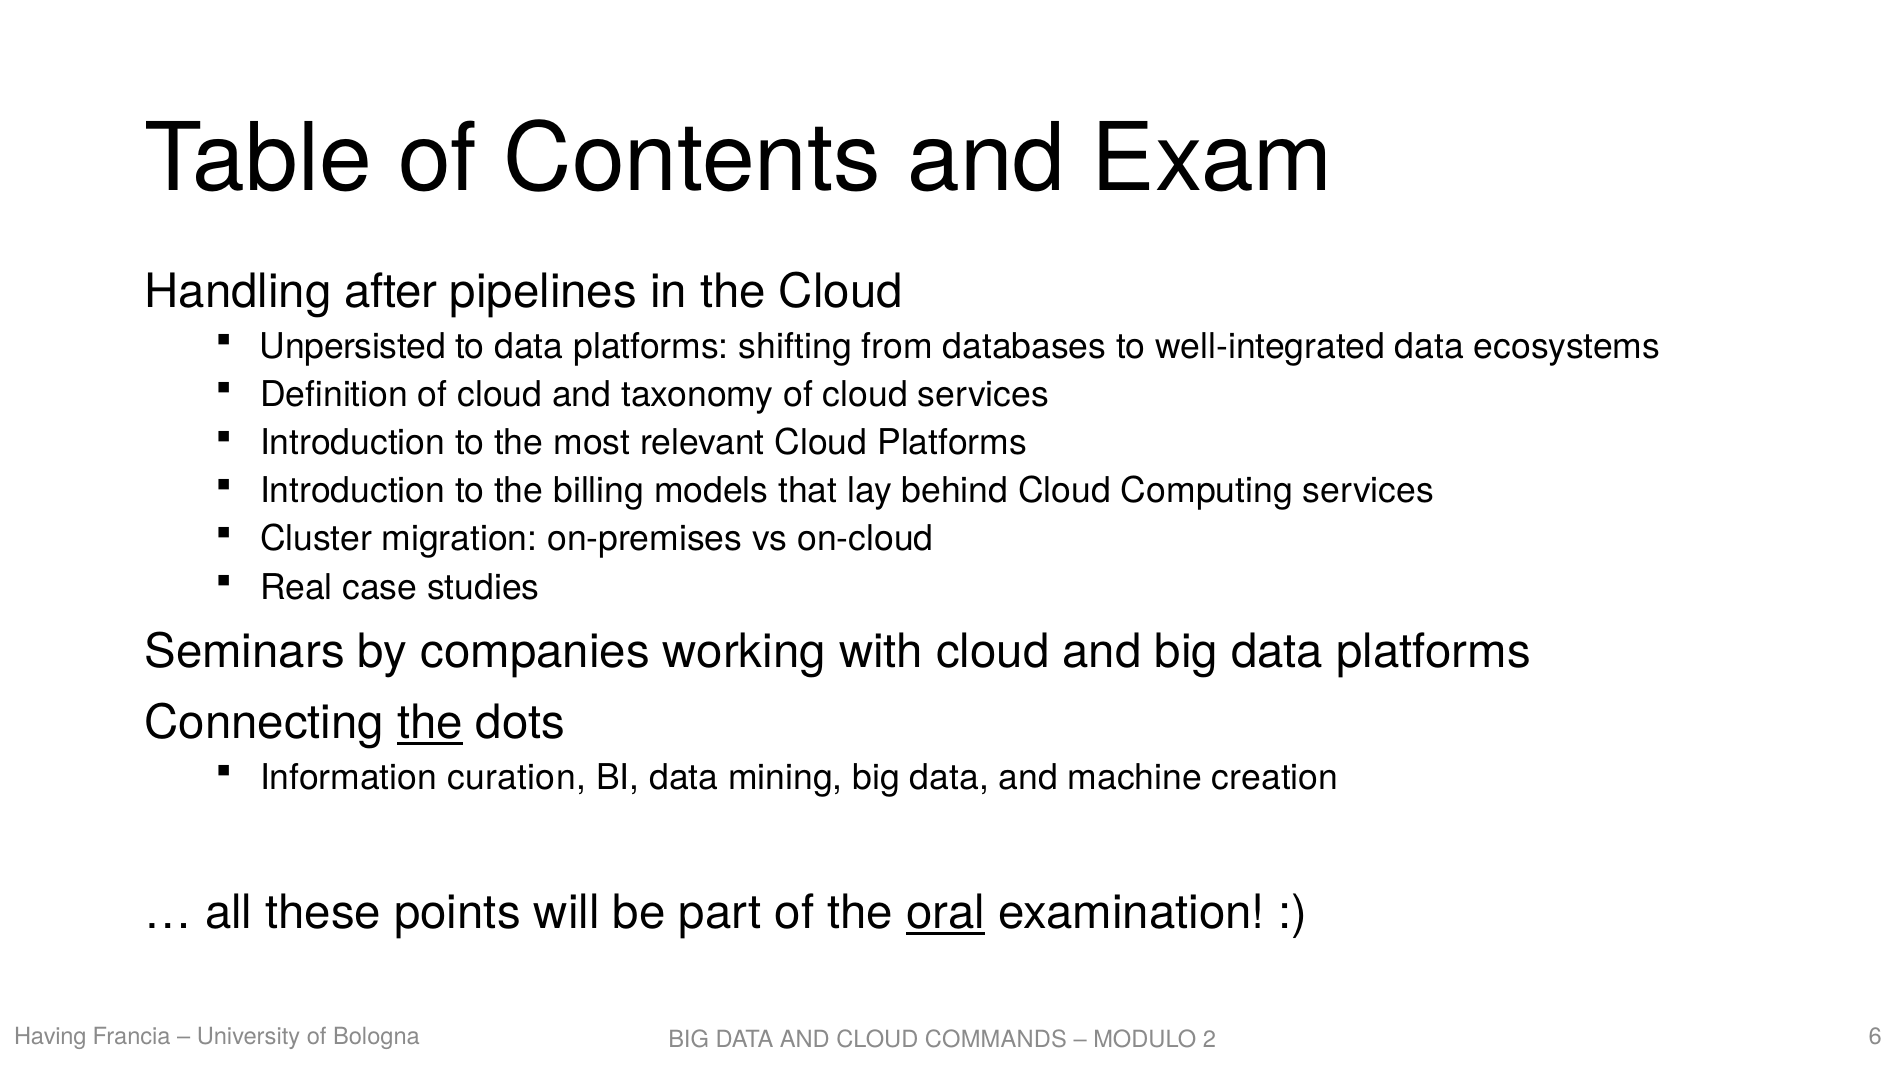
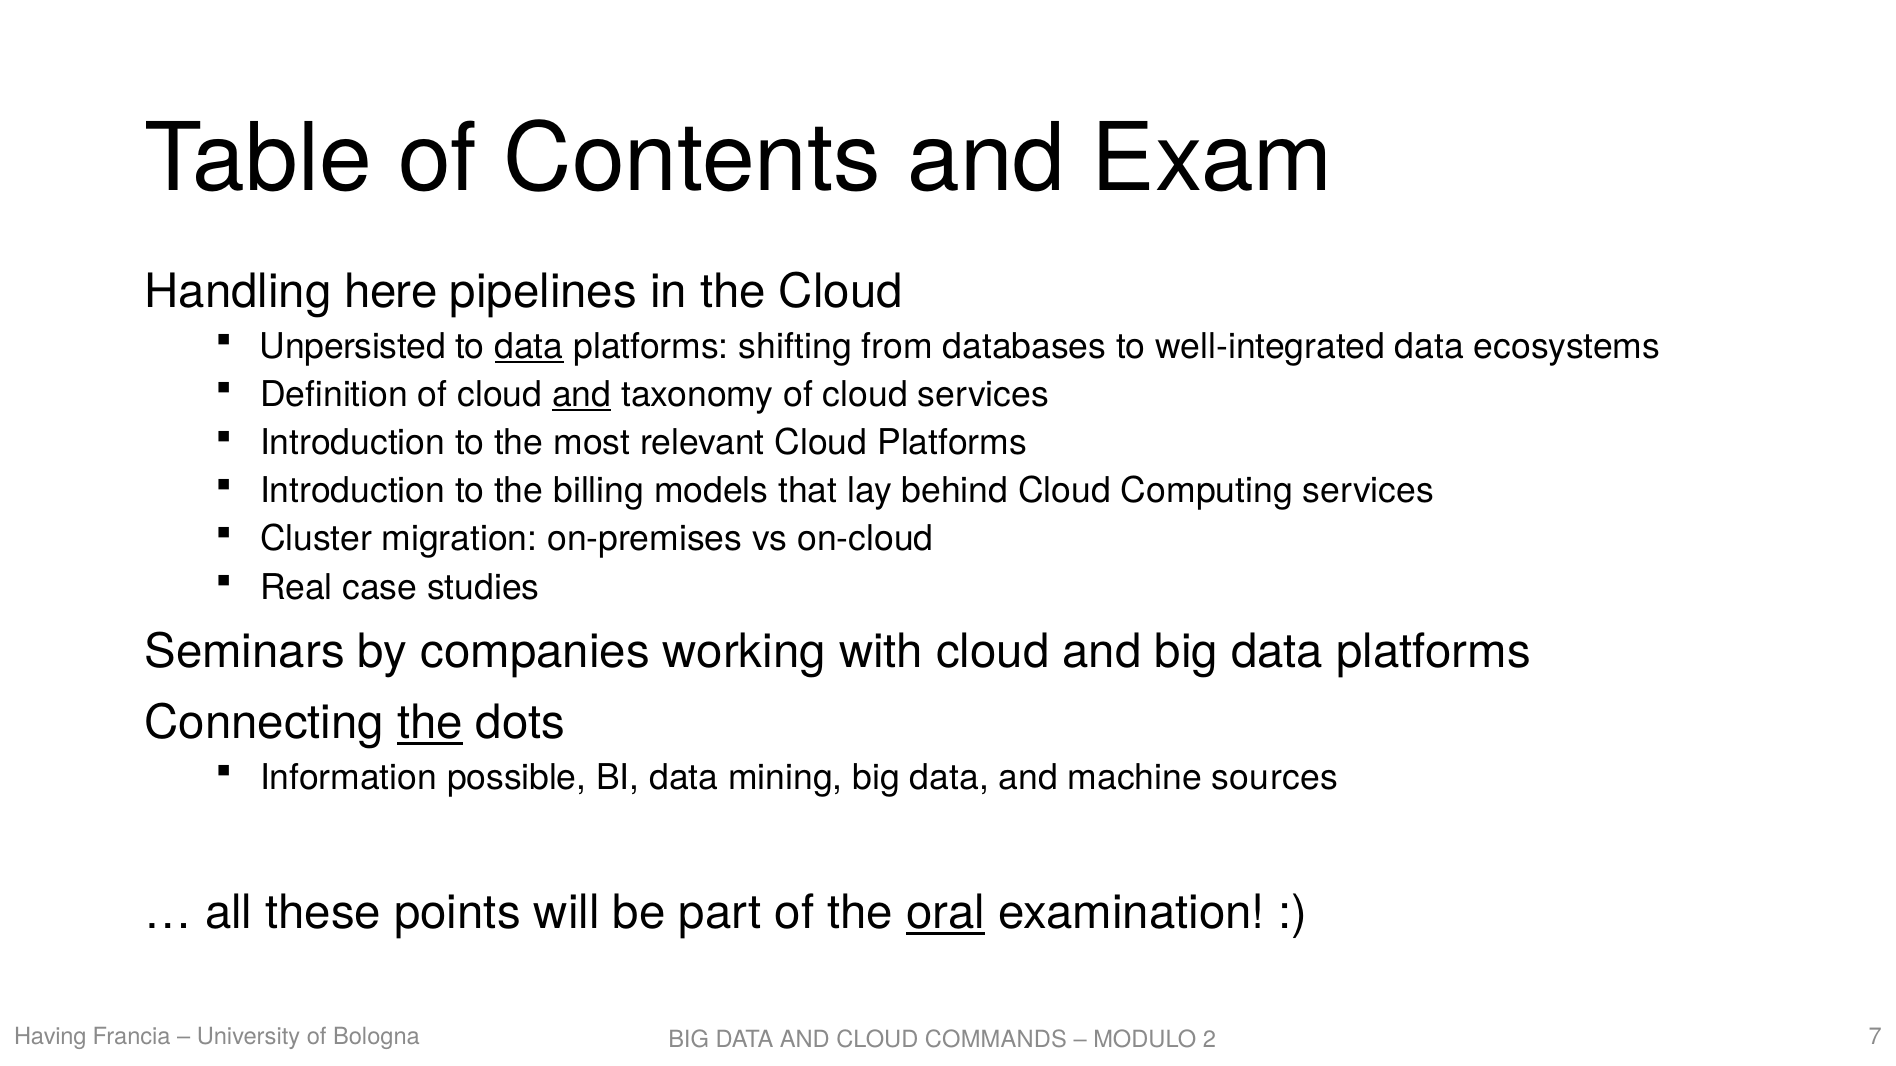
after: after -> here
data at (529, 346) underline: none -> present
and at (582, 395) underline: none -> present
curation: curation -> possible
creation: creation -> sources
6: 6 -> 7
